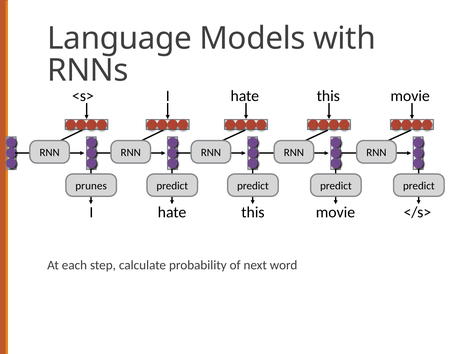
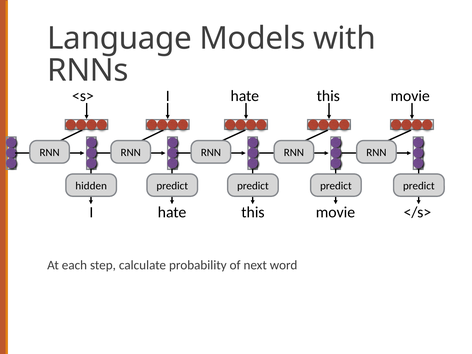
prunes: prunes -> hidden
